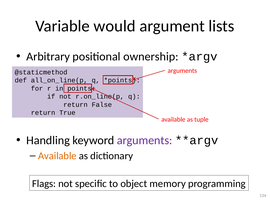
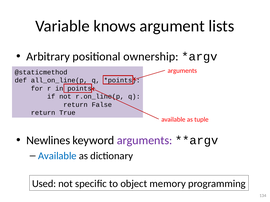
would: would -> knows
Handling: Handling -> Newlines
Available at (57, 156) colour: orange -> blue
Flags: Flags -> Used
